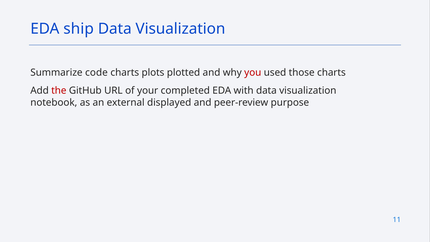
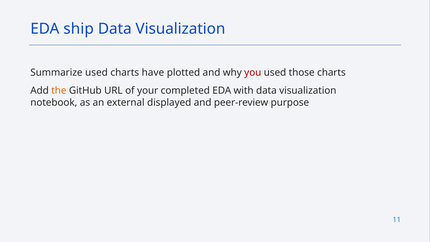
Summarize code: code -> used
plots: plots -> have
the colour: red -> orange
